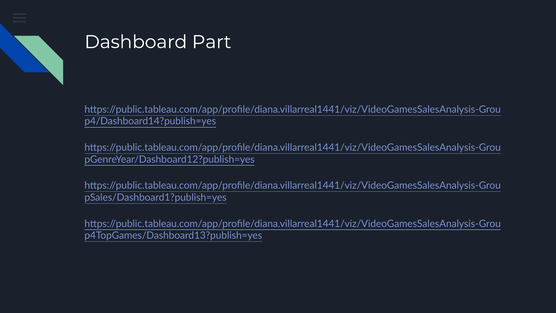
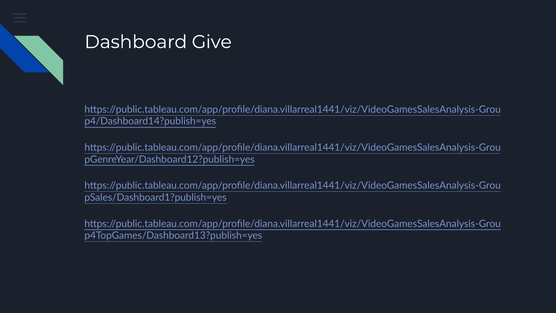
Part: Part -> Give
